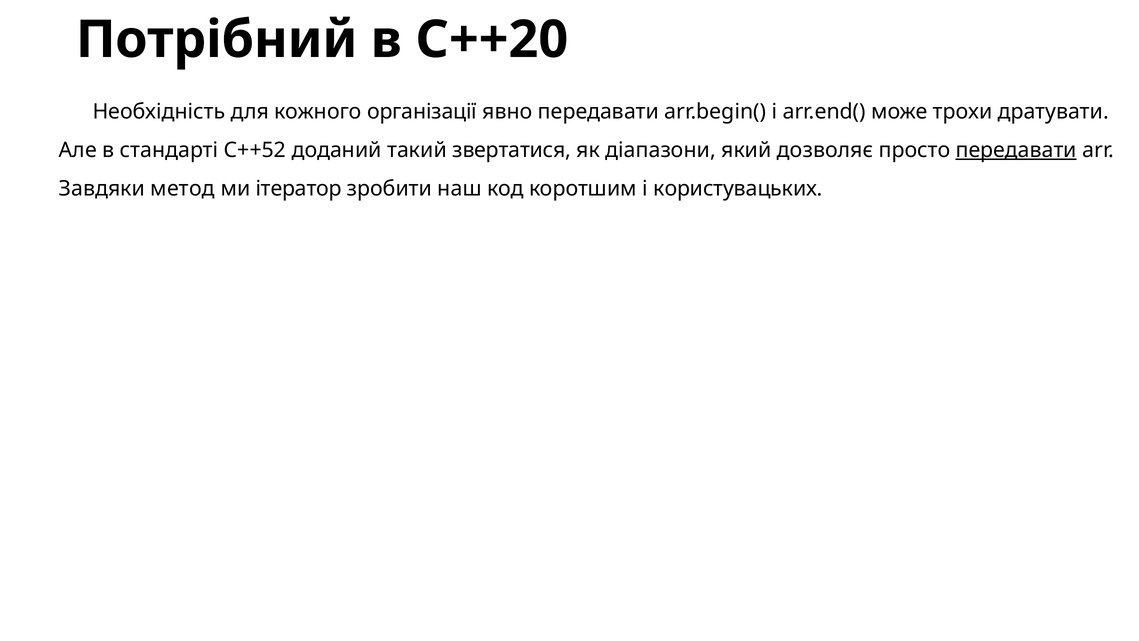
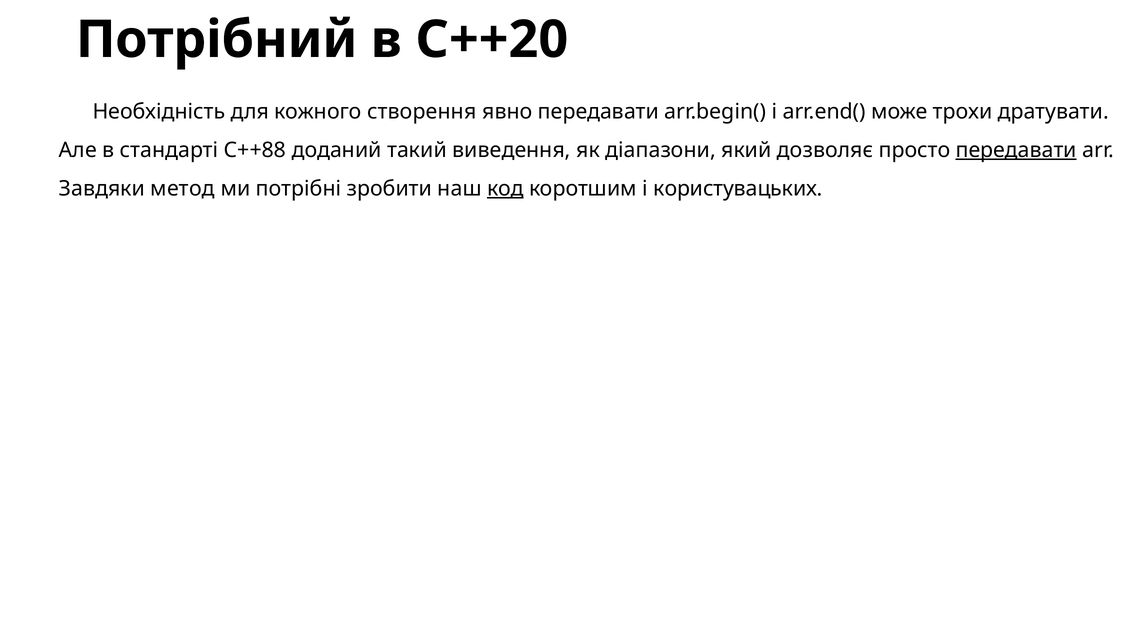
організації: організації -> створення
C++52: C++52 -> C++88
звертатися: звертатися -> виведення
ітератор: ітератор -> потрібні
код underline: none -> present
